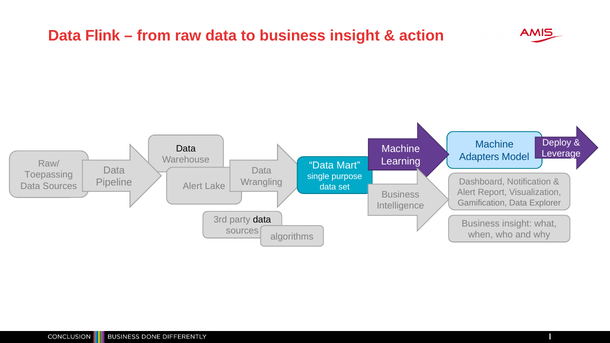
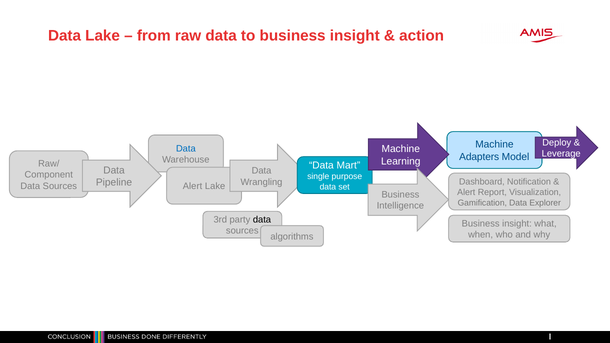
Data Flink: Flink -> Lake
Data at (186, 149) colour: black -> blue
Toepassing: Toepassing -> Component
